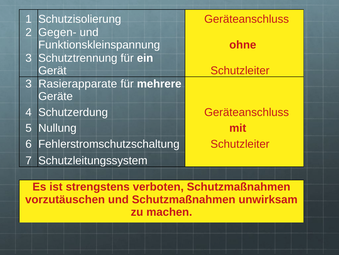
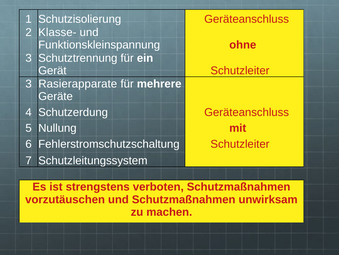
Gegen-: Gegen- -> Klasse-
